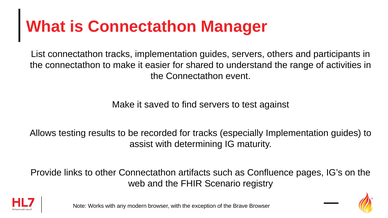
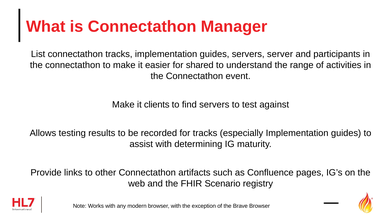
others: others -> server
saved: saved -> clients
